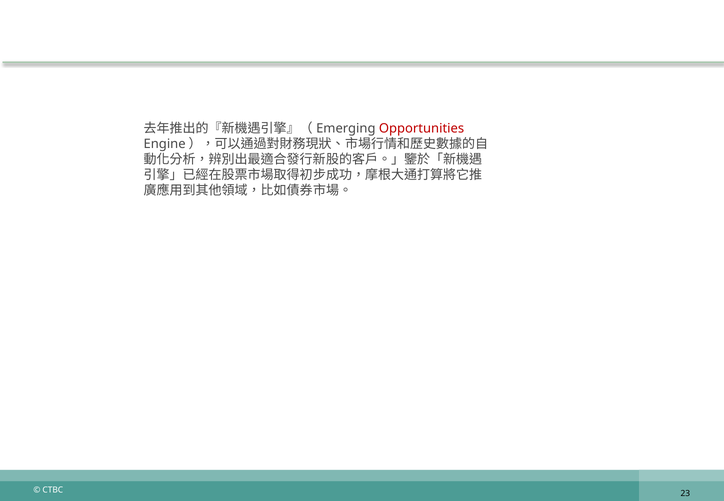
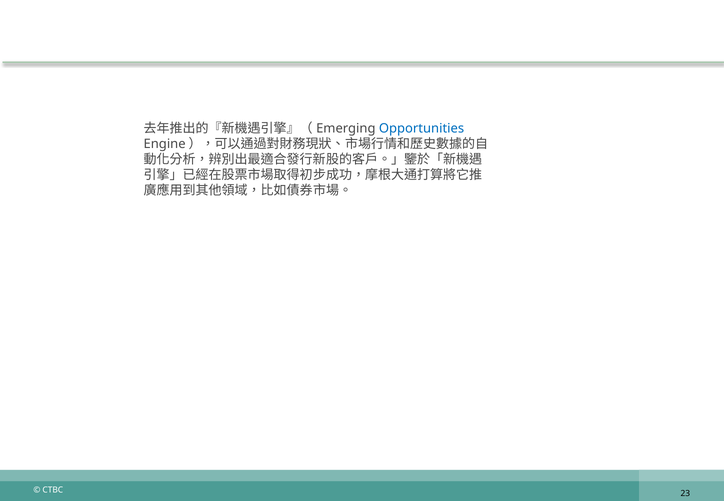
Opportunities colour: red -> blue
